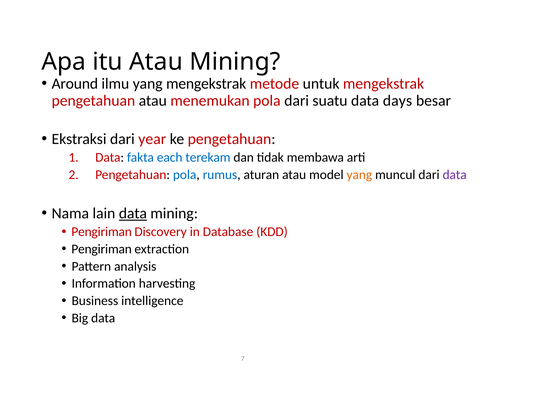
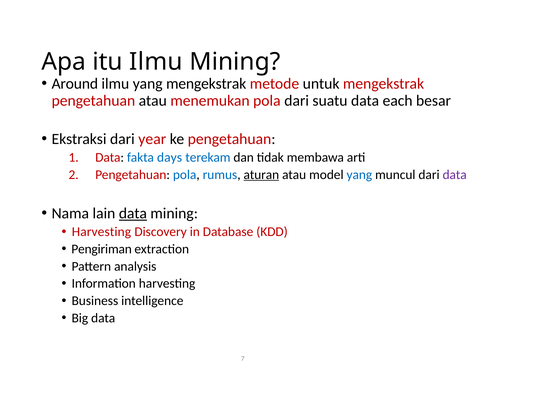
itu Atau: Atau -> Ilmu
days: days -> each
each: each -> days
aturan underline: none -> present
yang at (359, 174) colour: orange -> blue
Pengiriman at (102, 232): Pengiriman -> Harvesting
